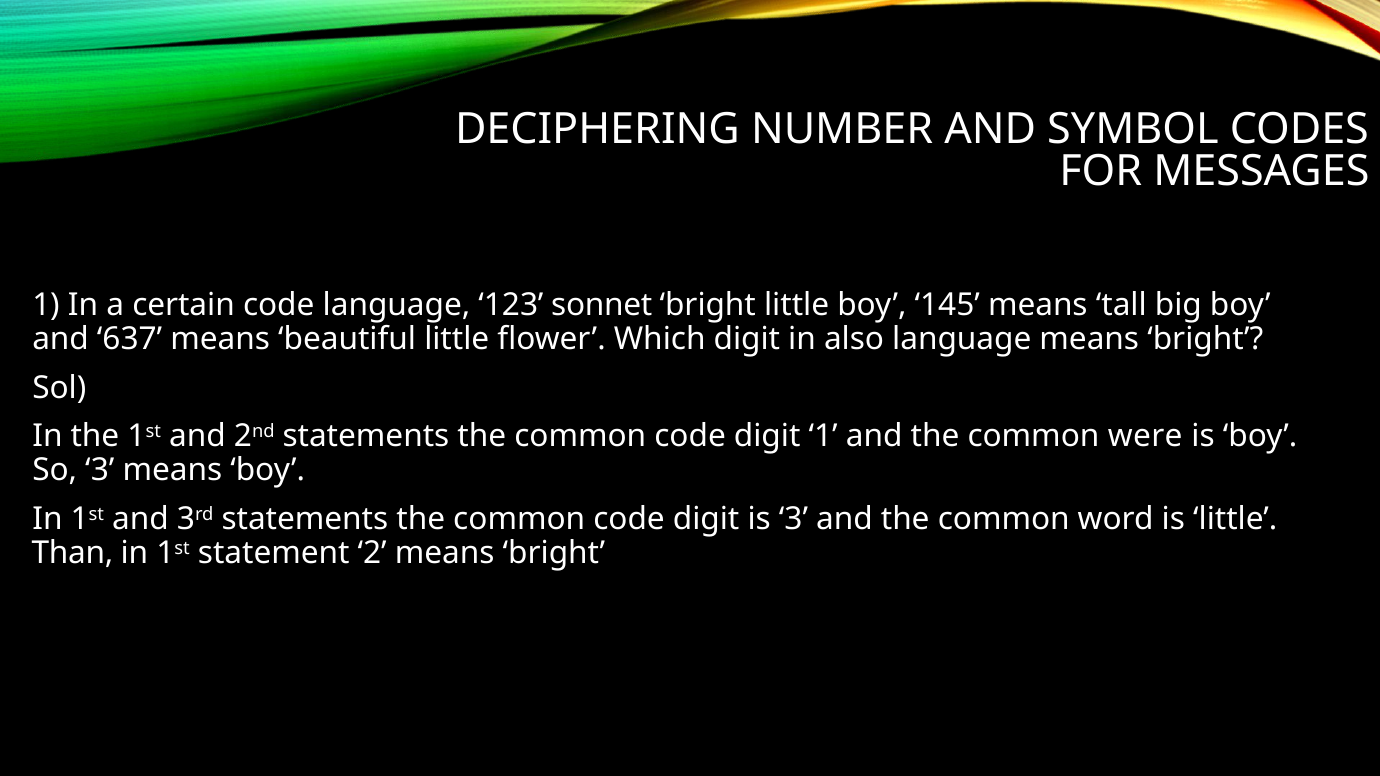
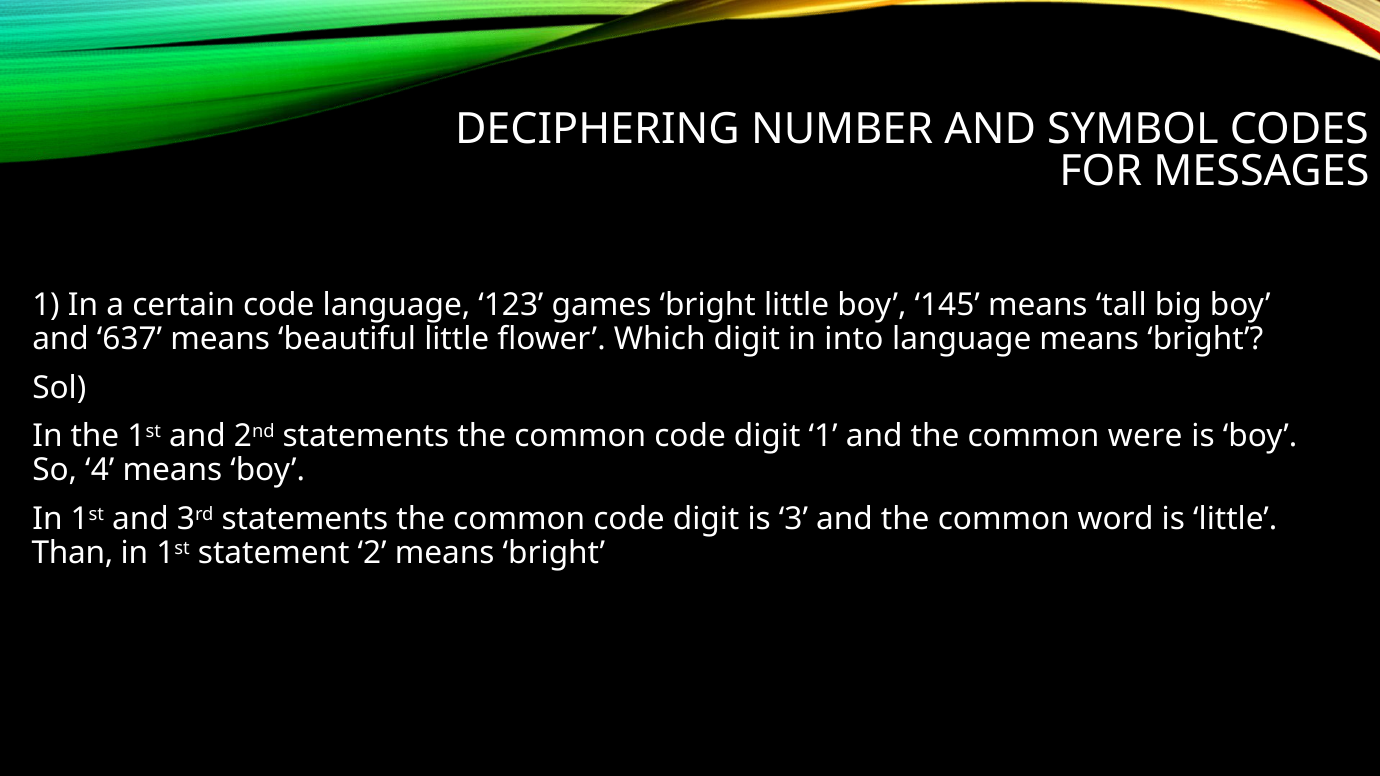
sonnet: sonnet -> games
also: also -> into
So 3: 3 -> 4
